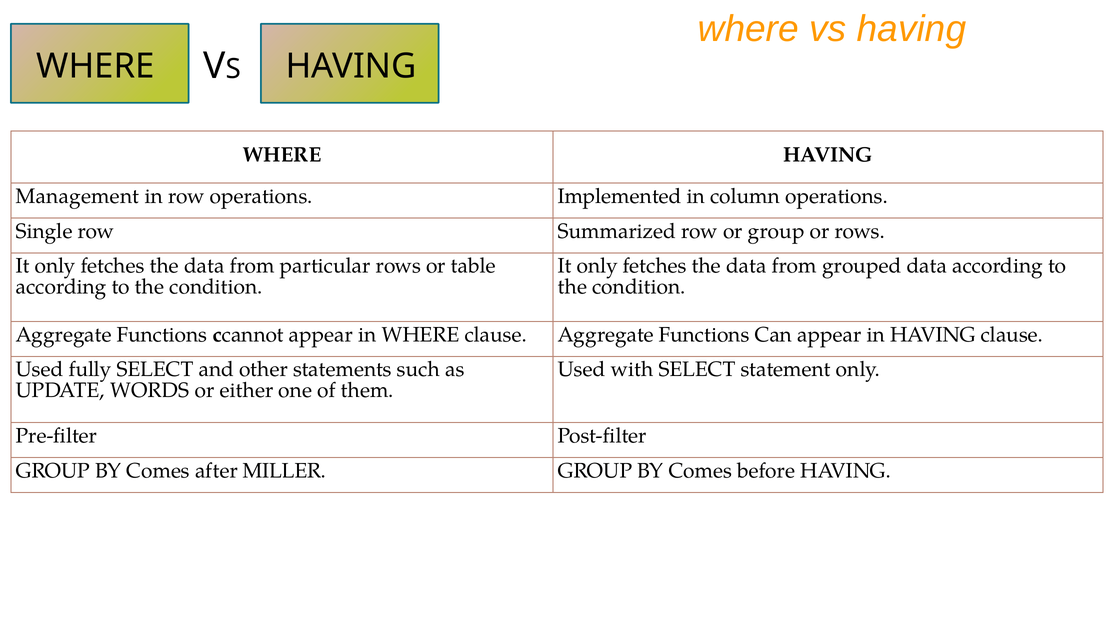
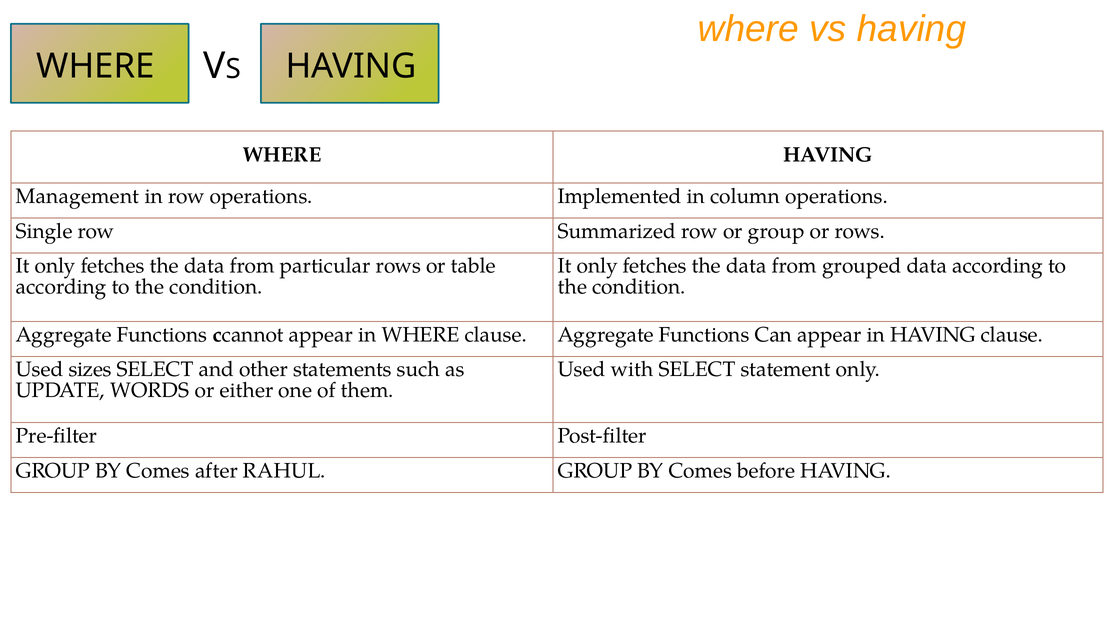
fully: fully -> sizes
MILLER: MILLER -> RAHUL
